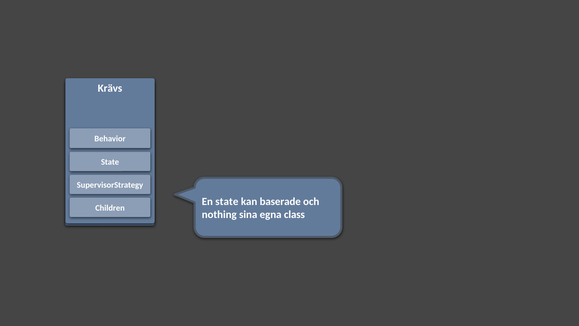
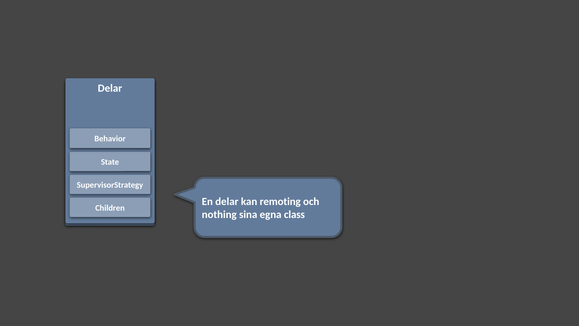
Krävs at (110, 88): Krävs -> Delar
En state: state -> delar
baserade: baserade -> remoting
